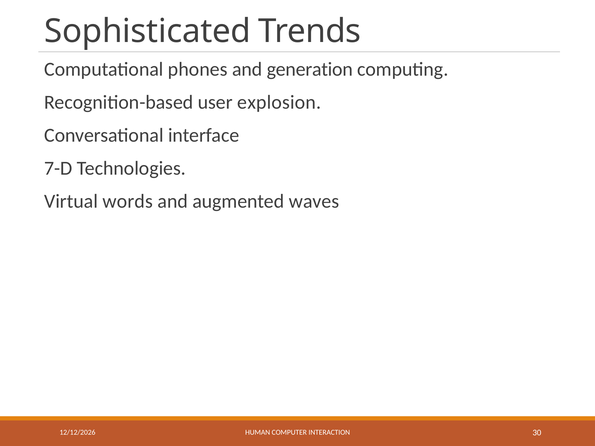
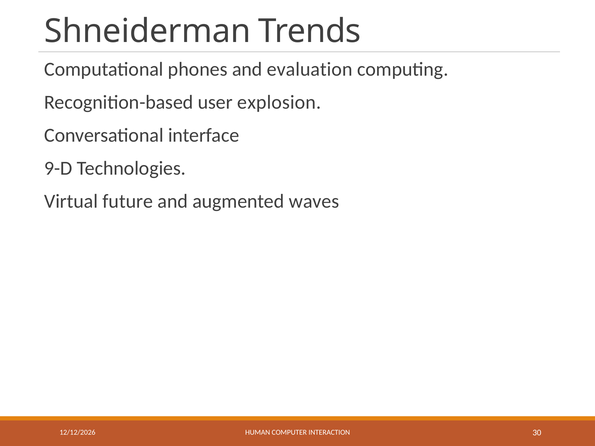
Sophisticated: Sophisticated -> Shneiderman
generation: generation -> evaluation
7-D: 7-D -> 9-D
words: words -> future
